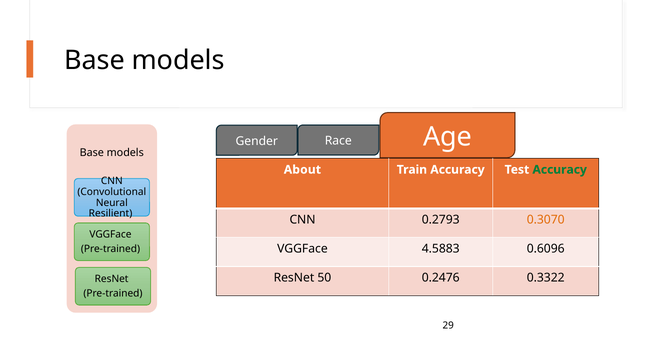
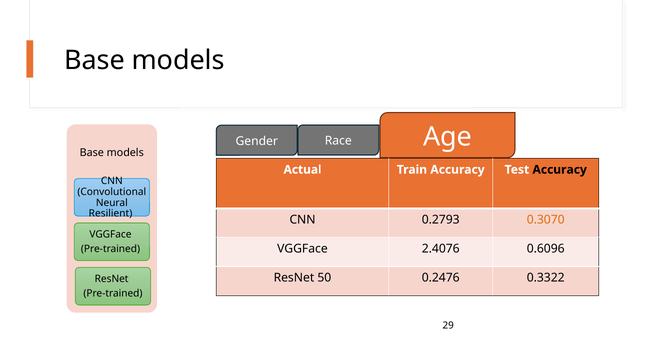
About: About -> Actual
Accuracy at (560, 170) colour: green -> black
4.5883: 4.5883 -> 2.4076
